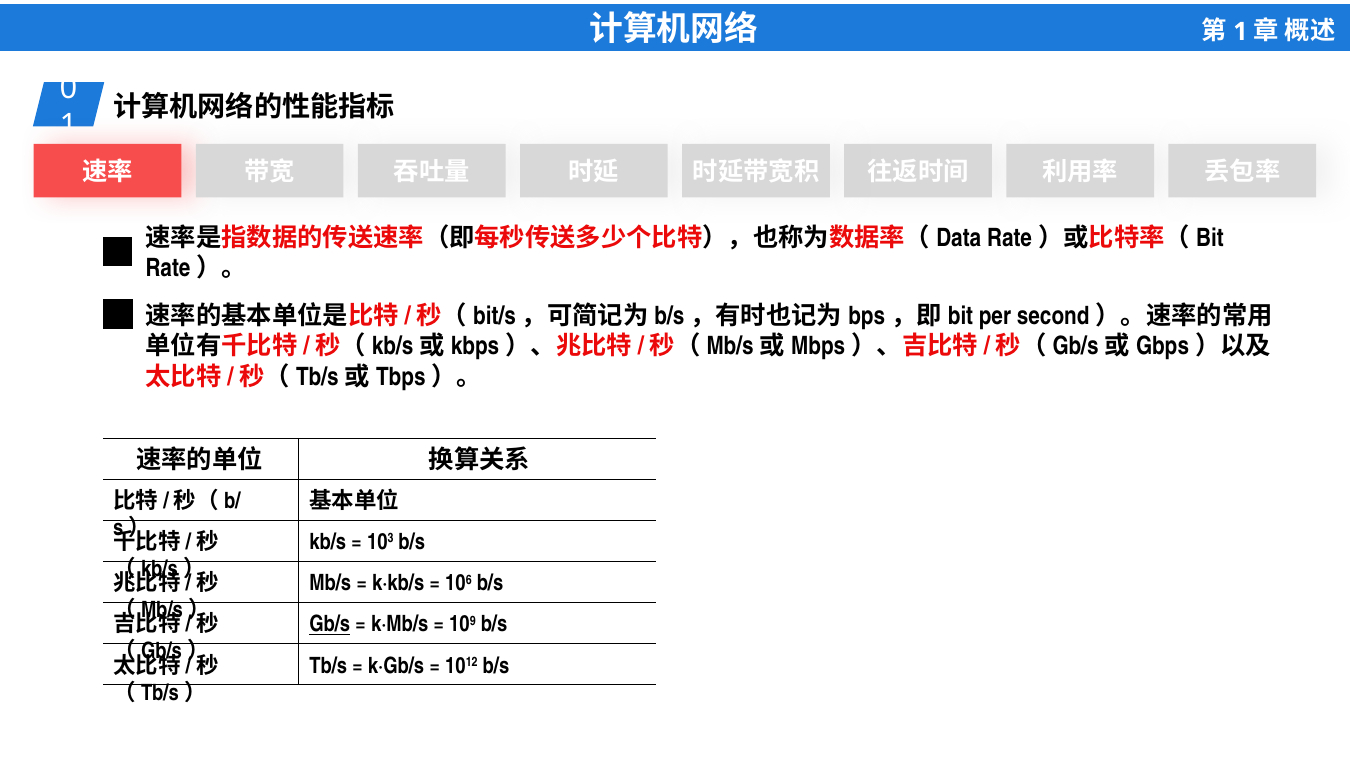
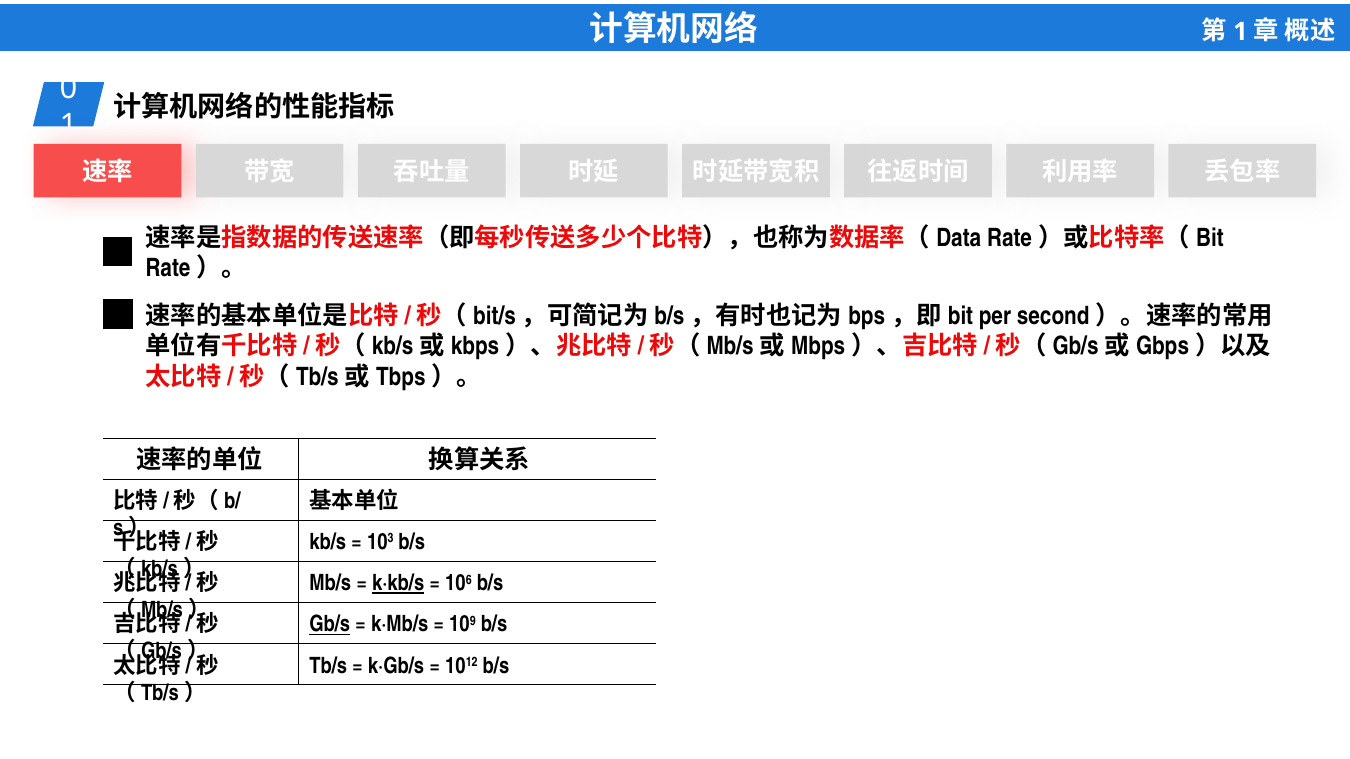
k·kb/s underline: none -> present
